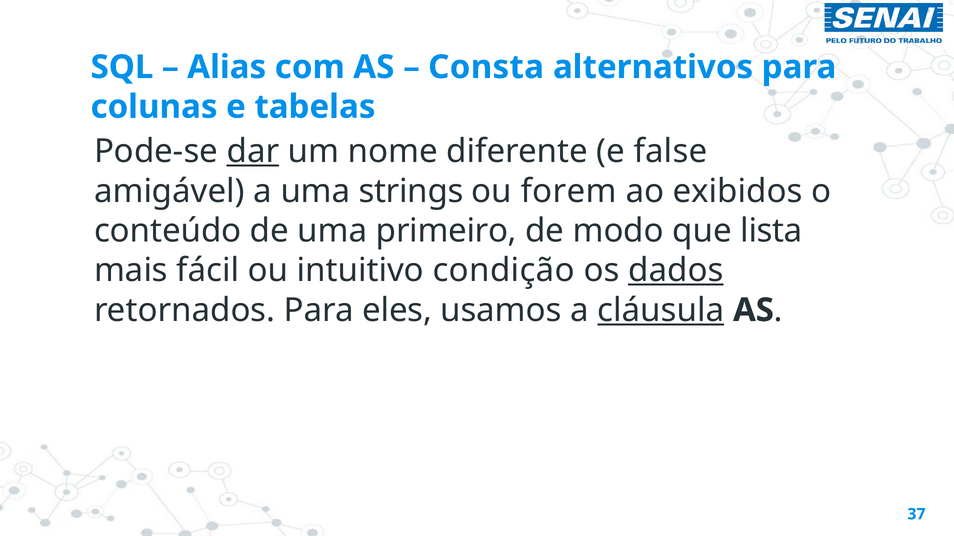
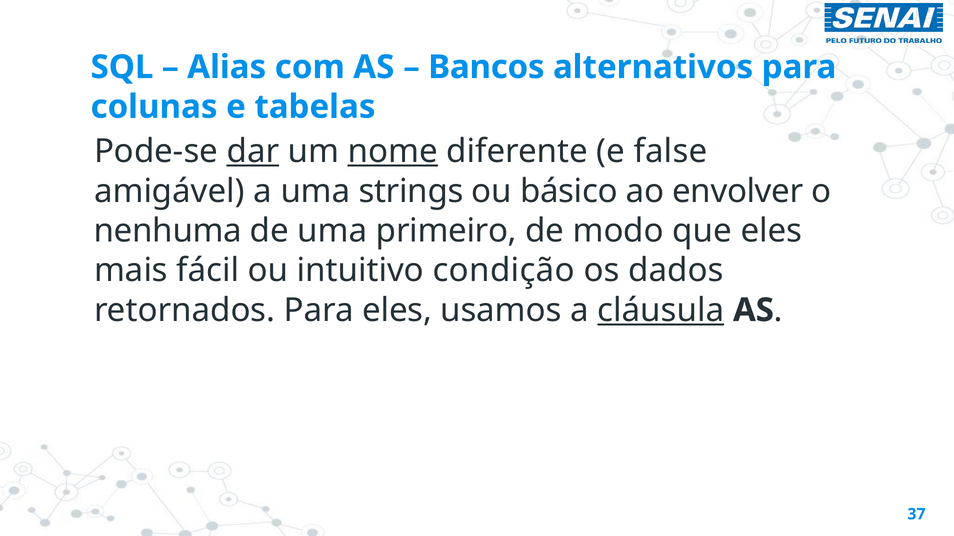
Consta: Consta -> Bancos
nome underline: none -> present
forem: forem -> básico
exibidos: exibidos -> envolver
conteúdo: conteúdo -> nenhuma
que lista: lista -> eles
dados underline: present -> none
